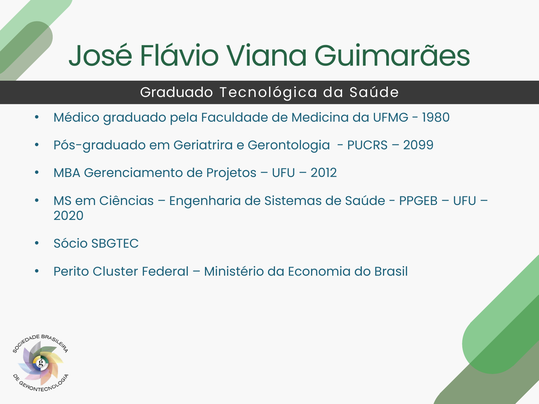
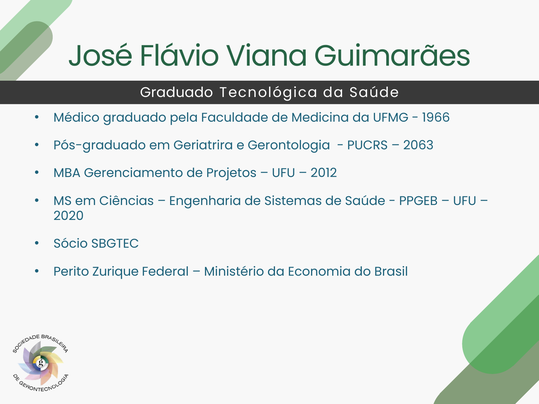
1980: 1980 -> 1966
2099: 2099 -> 2063
Cluster: Cluster -> Zurique
